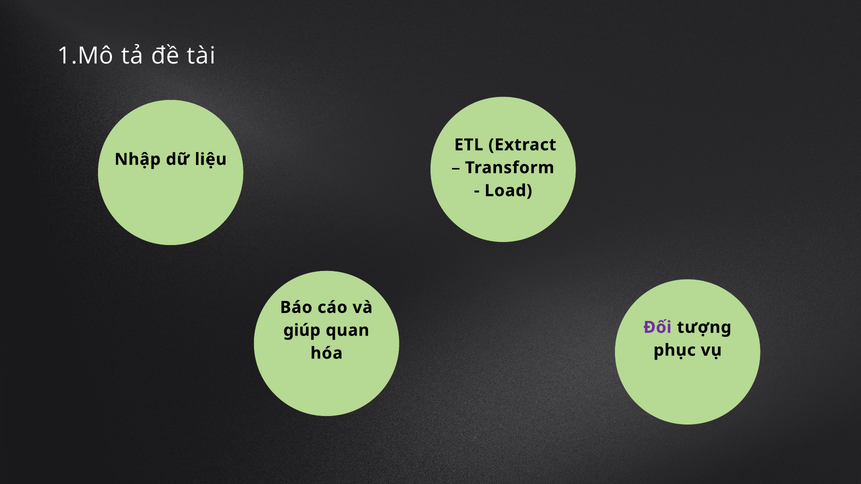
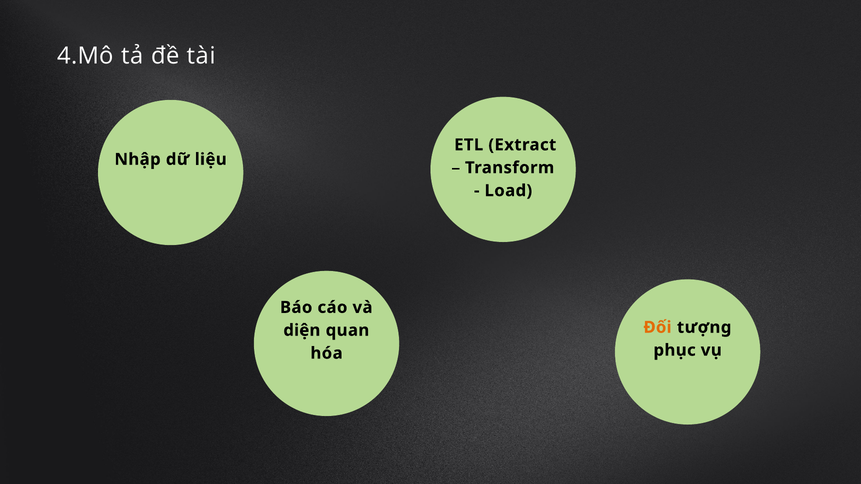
1.Mô: 1.Mô -> 4.Mô
Đối colour: purple -> orange
giúp: giúp -> diện
